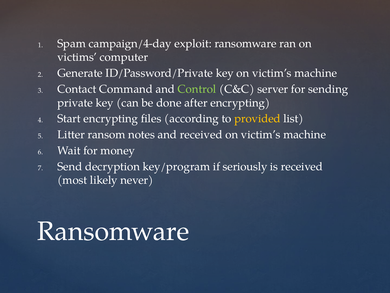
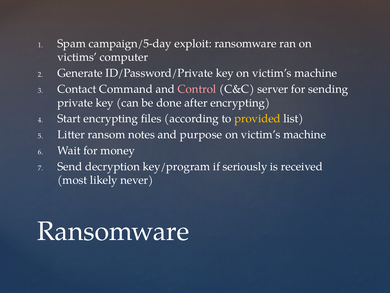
campaign/4-day: campaign/4-day -> campaign/5-day
Control colour: light green -> pink
and received: received -> purpose
